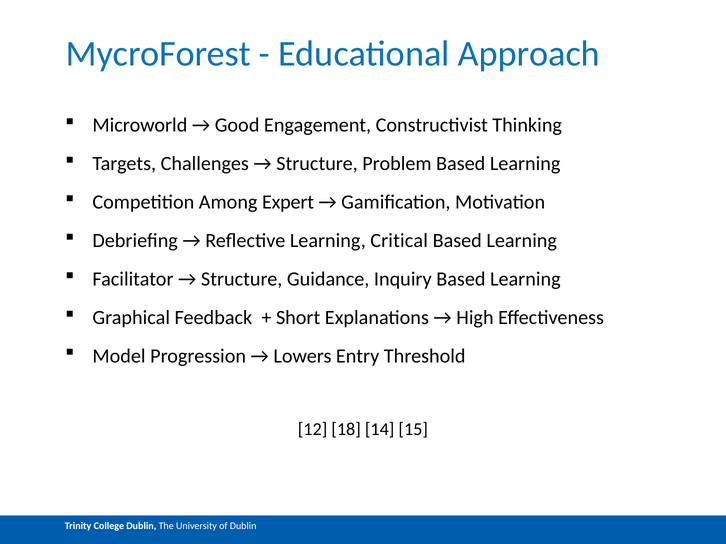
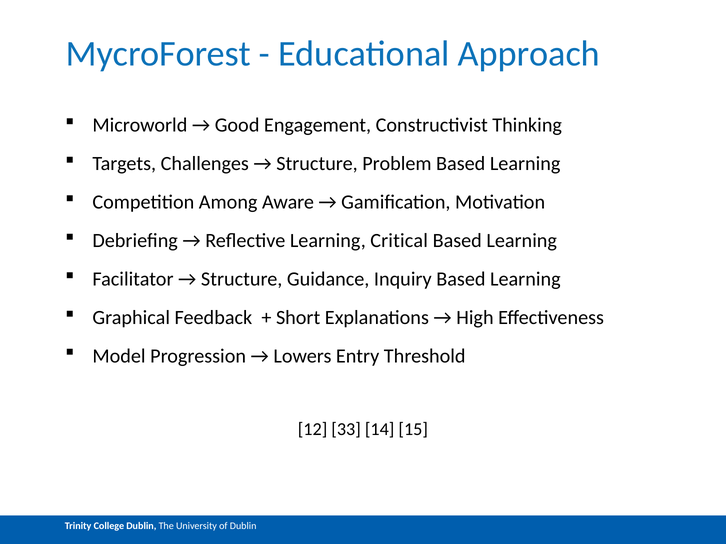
Expert: Expert -> Aware
18: 18 -> 33
